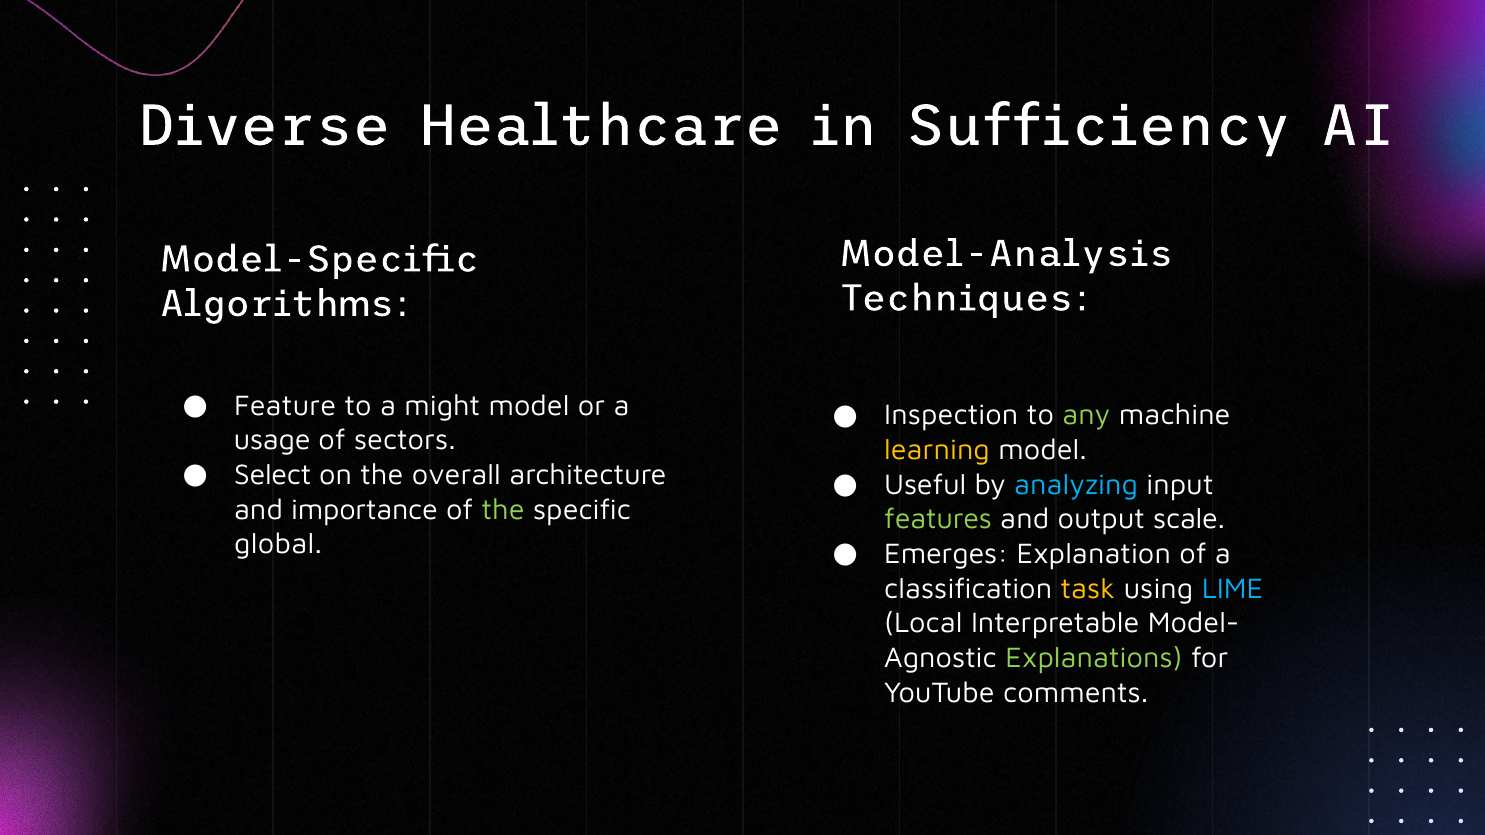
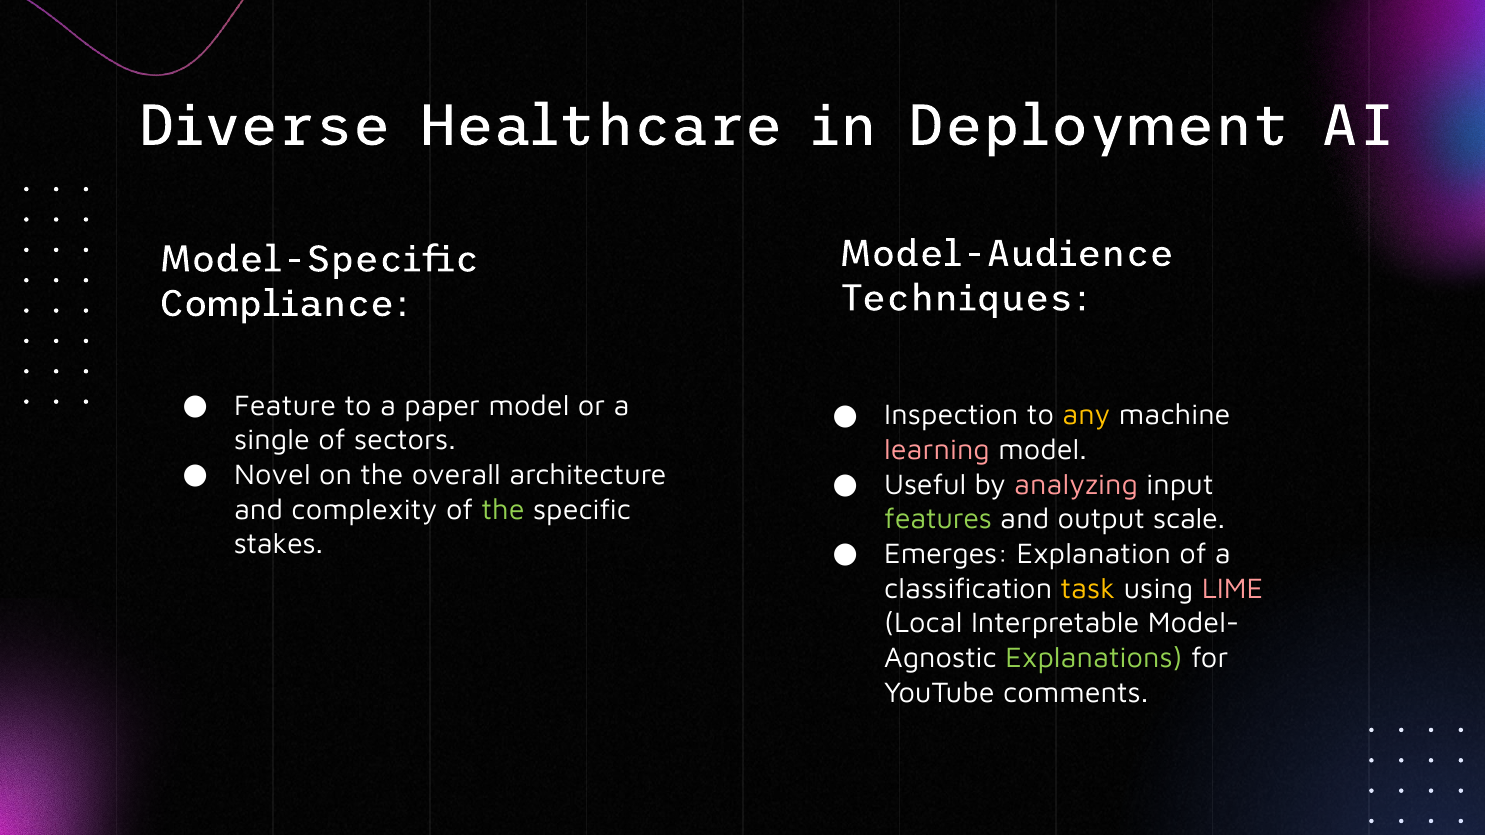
Sufficiency: Sufficiency -> Deployment
Model-Analysis: Model-Analysis -> Model-Audience
Algorithms: Algorithms -> Compliance
might: might -> paper
any colour: light green -> yellow
usage: usage -> single
learning colour: yellow -> pink
Select: Select -> Novel
analyzing colour: light blue -> pink
importance: importance -> complexity
global: global -> stakes
LIME colour: light blue -> pink
